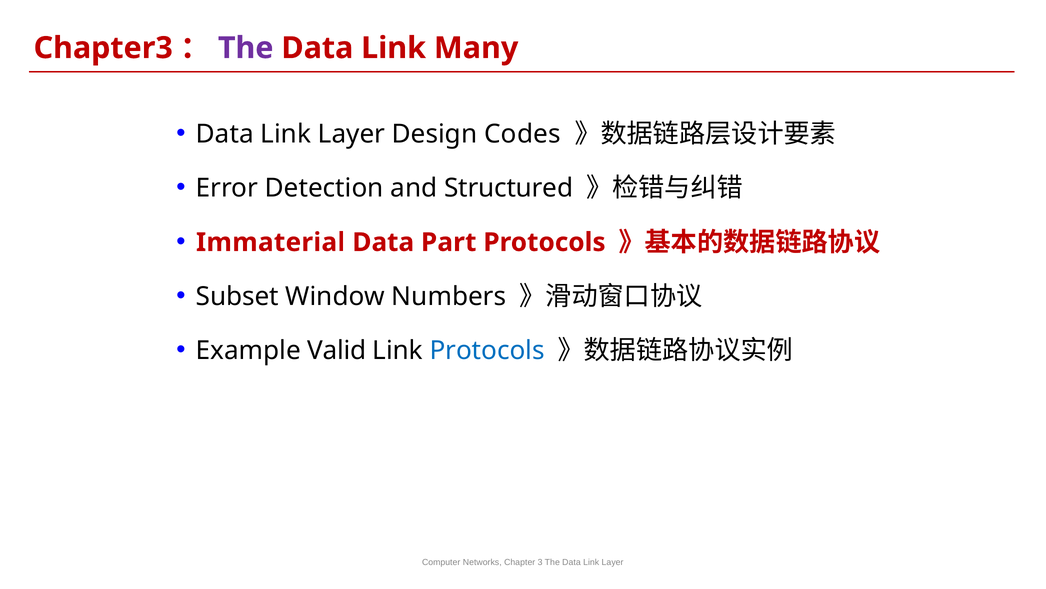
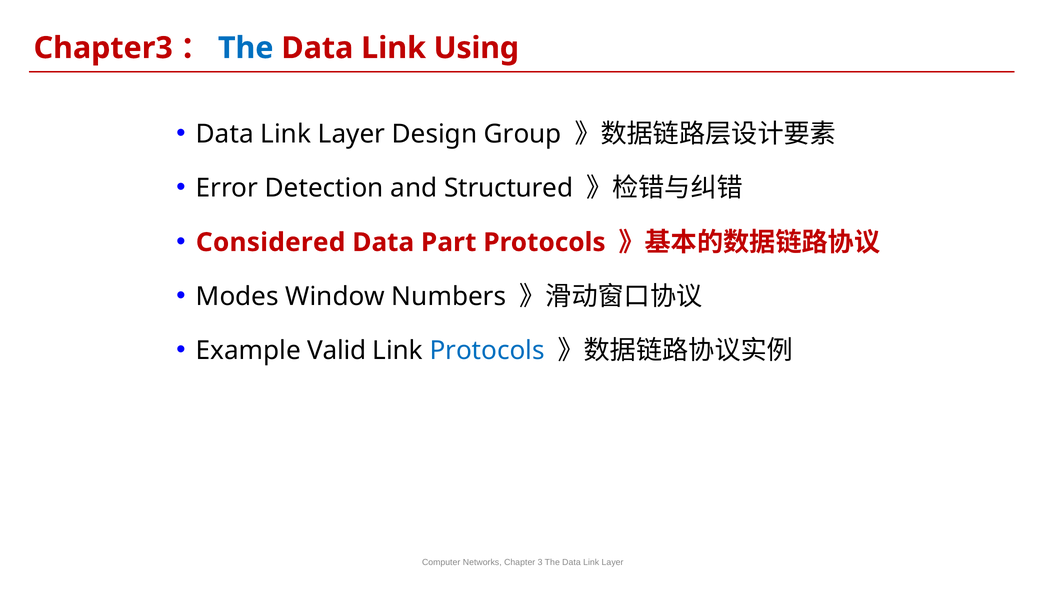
The at (246, 48) colour: purple -> blue
Many: Many -> Using
Codes: Codes -> Group
Immaterial: Immaterial -> Considered
Subset: Subset -> Modes
